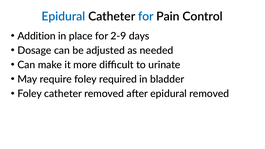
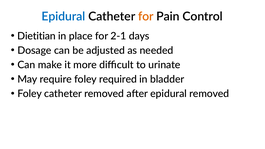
for at (146, 16) colour: blue -> orange
Addition: Addition -> Dietitian
2-9: 2-9 -> 2-1
